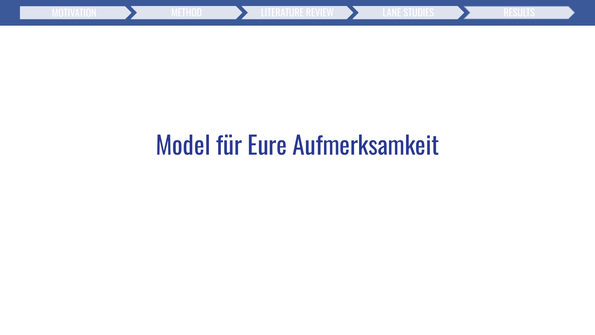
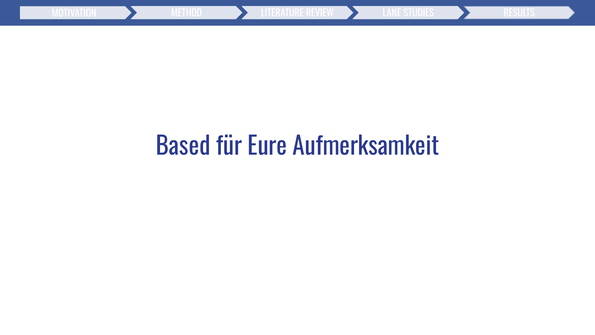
Model: Model -> Based
